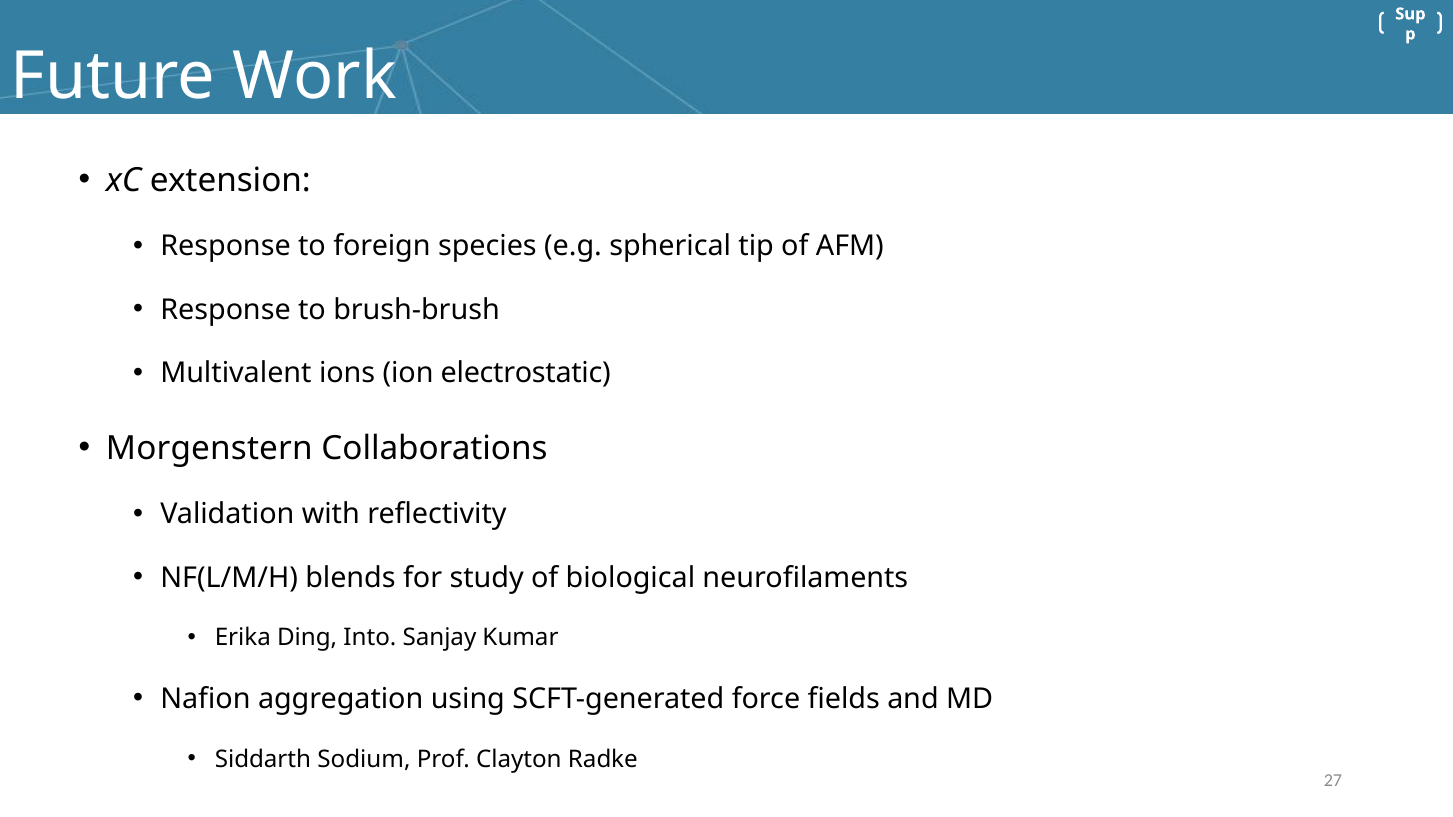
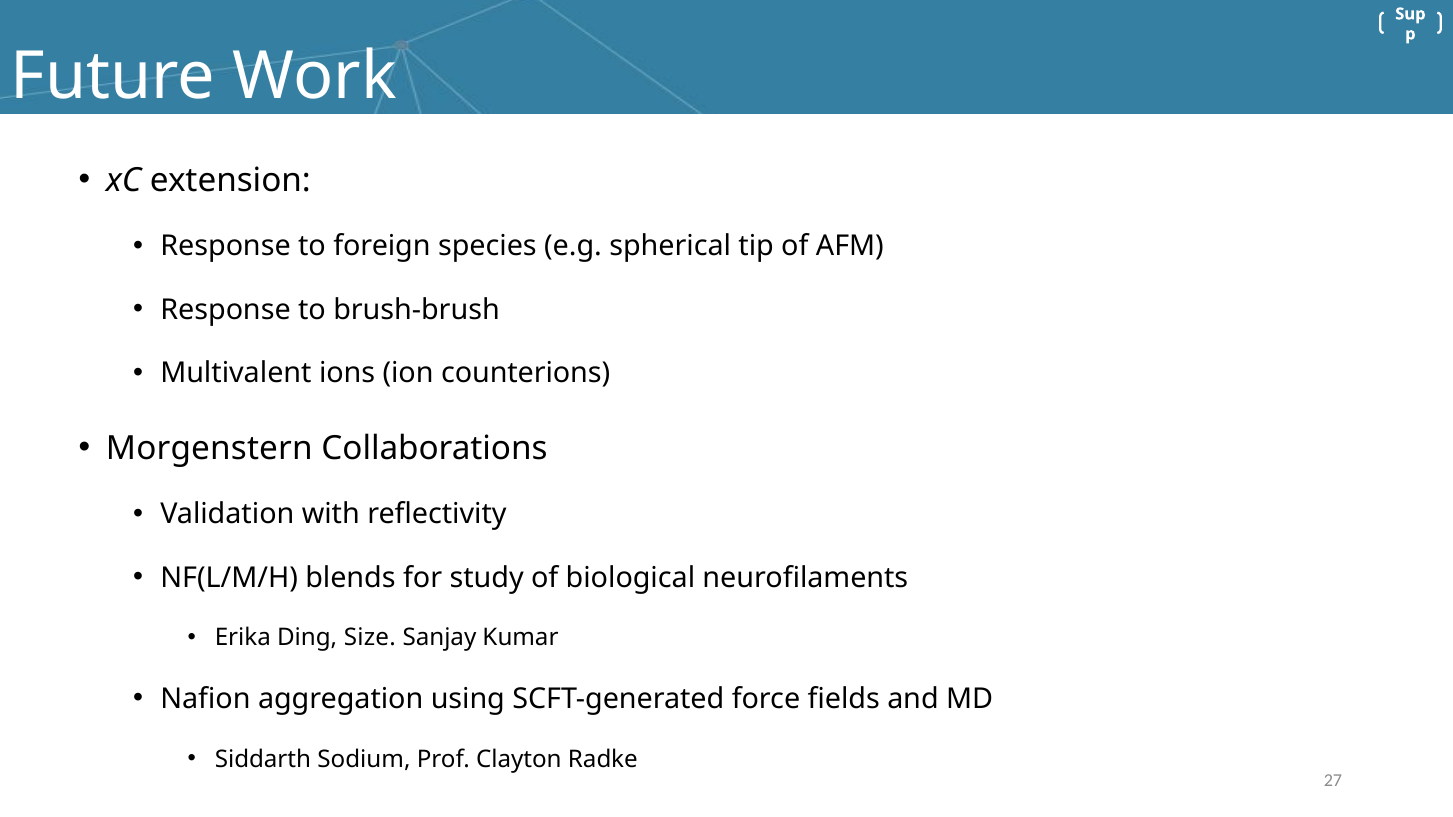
electrostatic: electrostatic -> counterions
Into: Into -> Size
